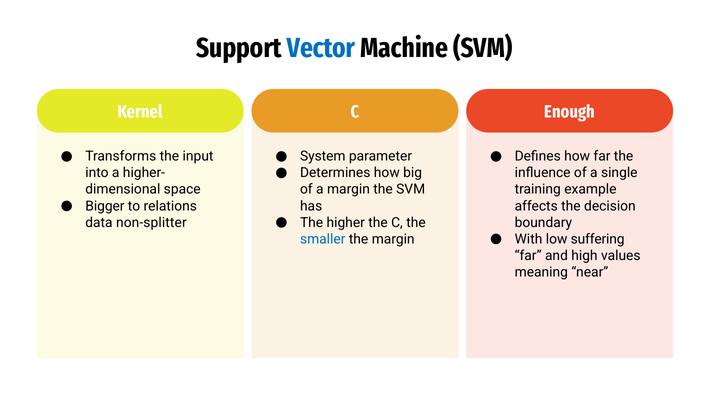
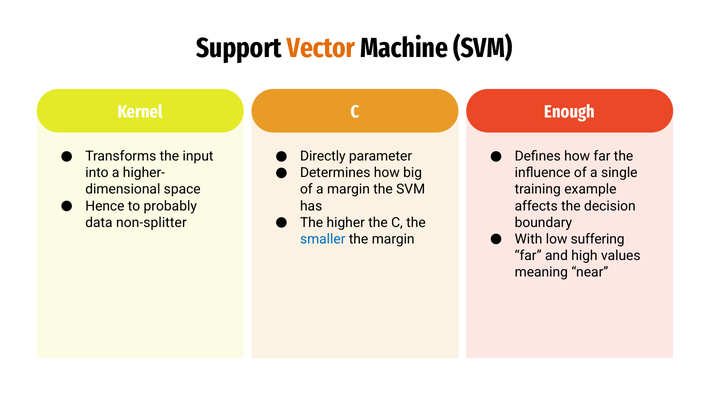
Vector colour: blue -> orange
System: System -> Directly
Bigger: Bigger -> Hence
relations: relations -> probably
